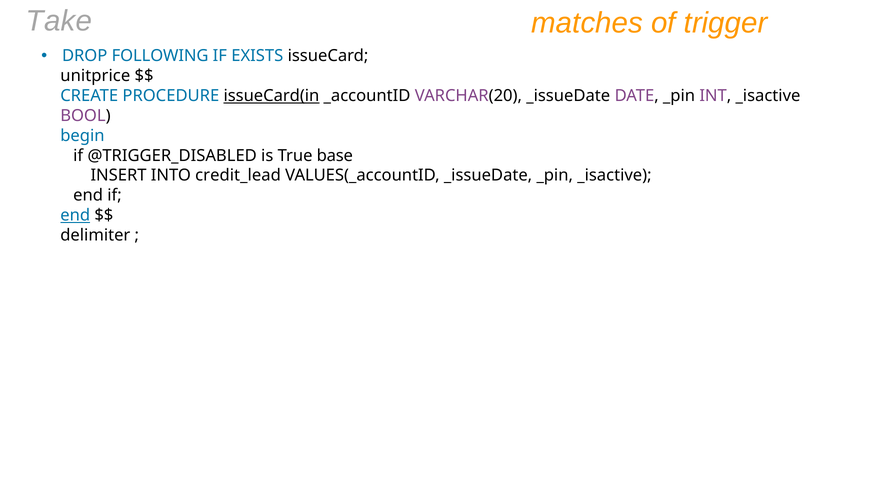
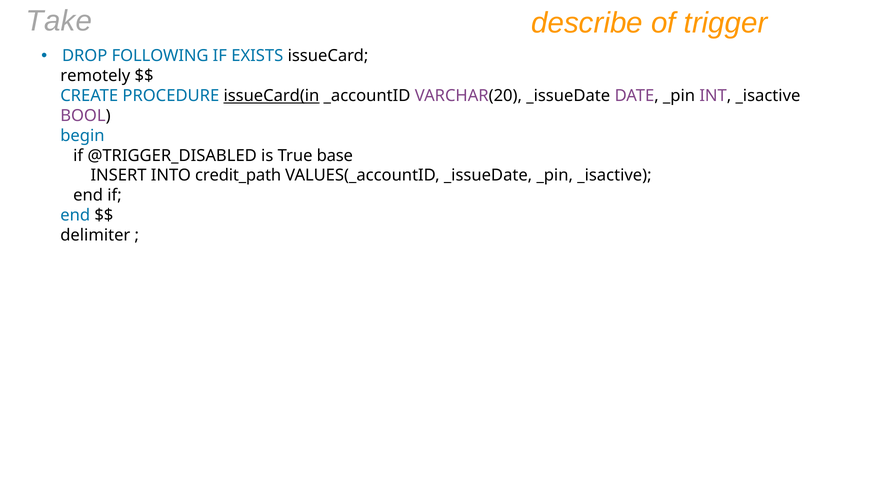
matches: matches -> describe
unitprice: unitprice -> remotely
credit_lead: credit_lead -> credit_path
end at (75, 215) underline: present -> none
